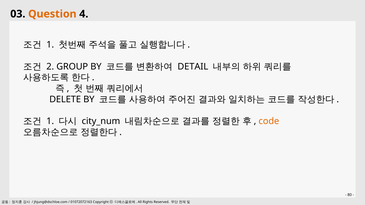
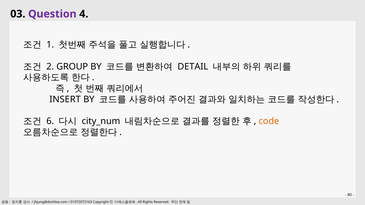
Question colour: orange -> purple
DELETE: DELETE -> INSERT
1 at (50, 121): 1 -> 6
